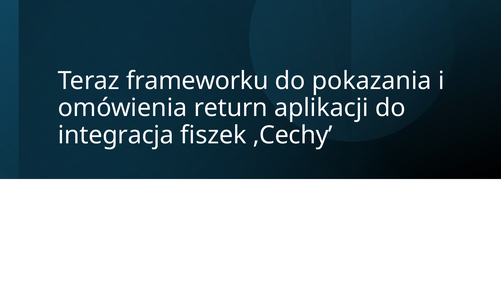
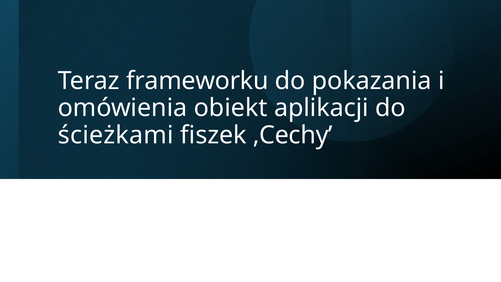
return: return -> obiekt
integracja: integracja -> ścieżkami
